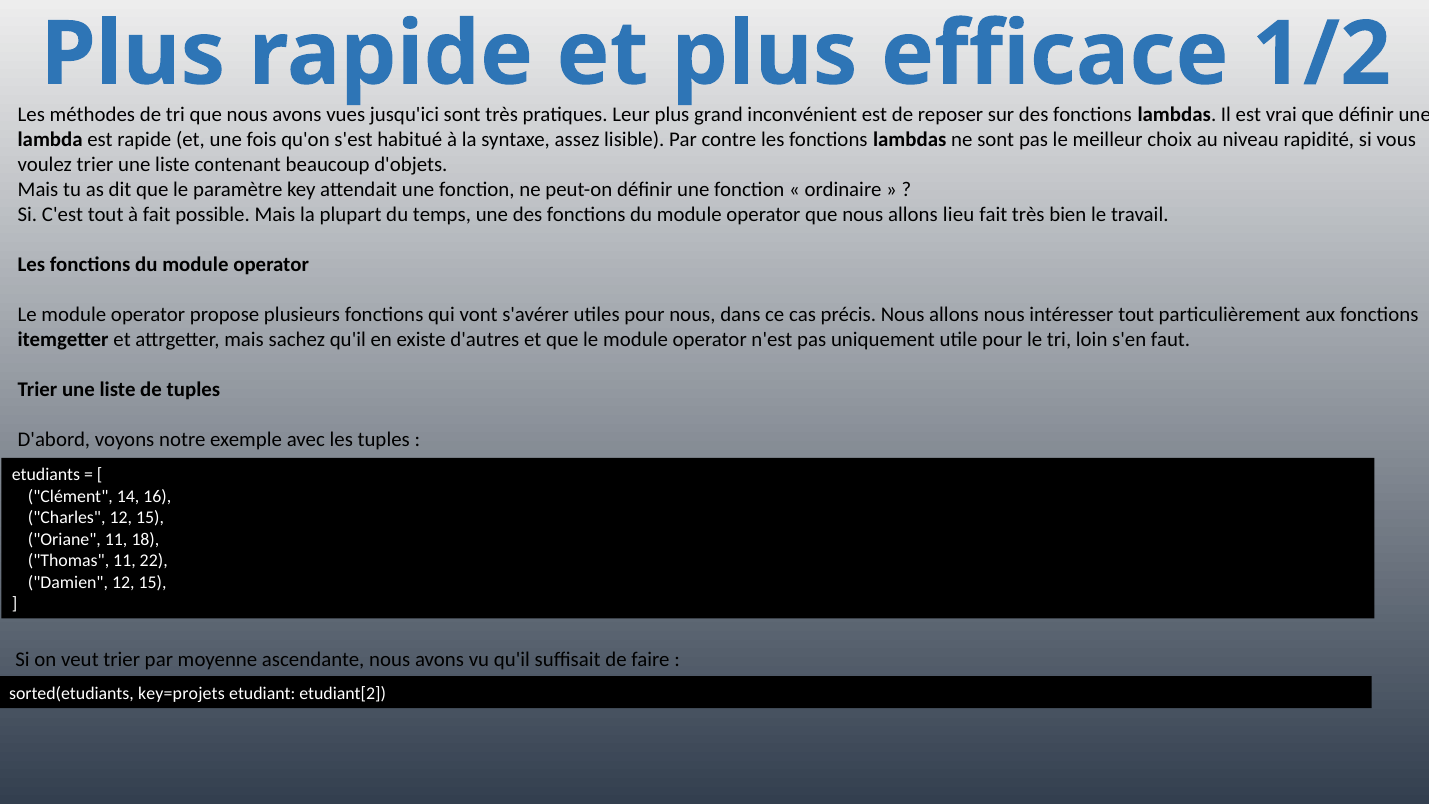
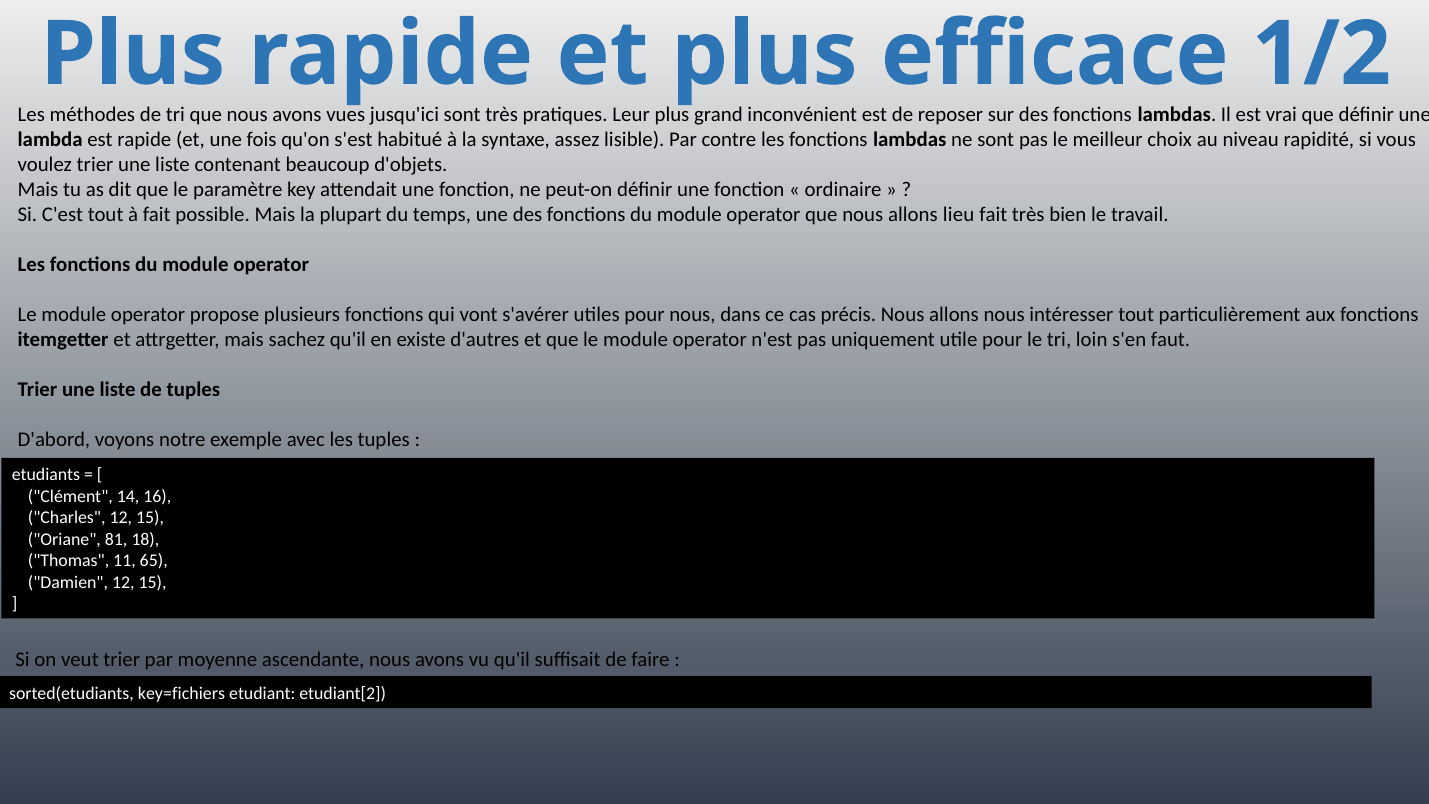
Oriane 11: 11 -> 81
22: 22 -> 65
key=projets: key=projets -> key=fichiers
